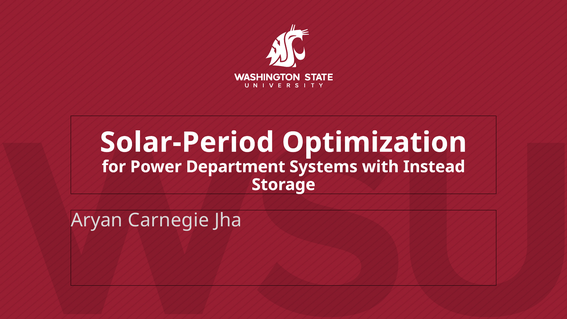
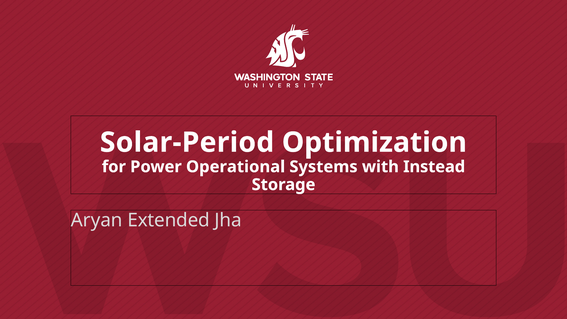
Department: Department -> Operational
Carnegie: Carnegie -> Extended
